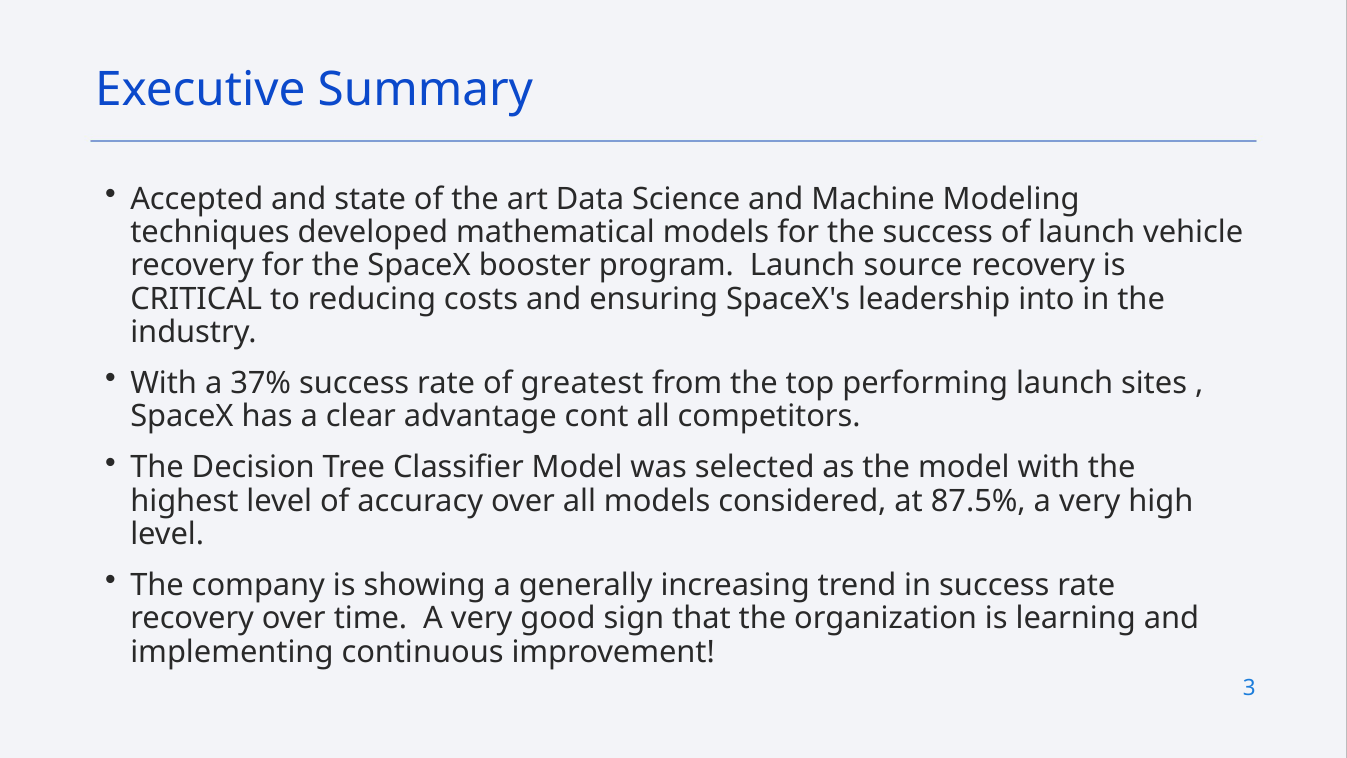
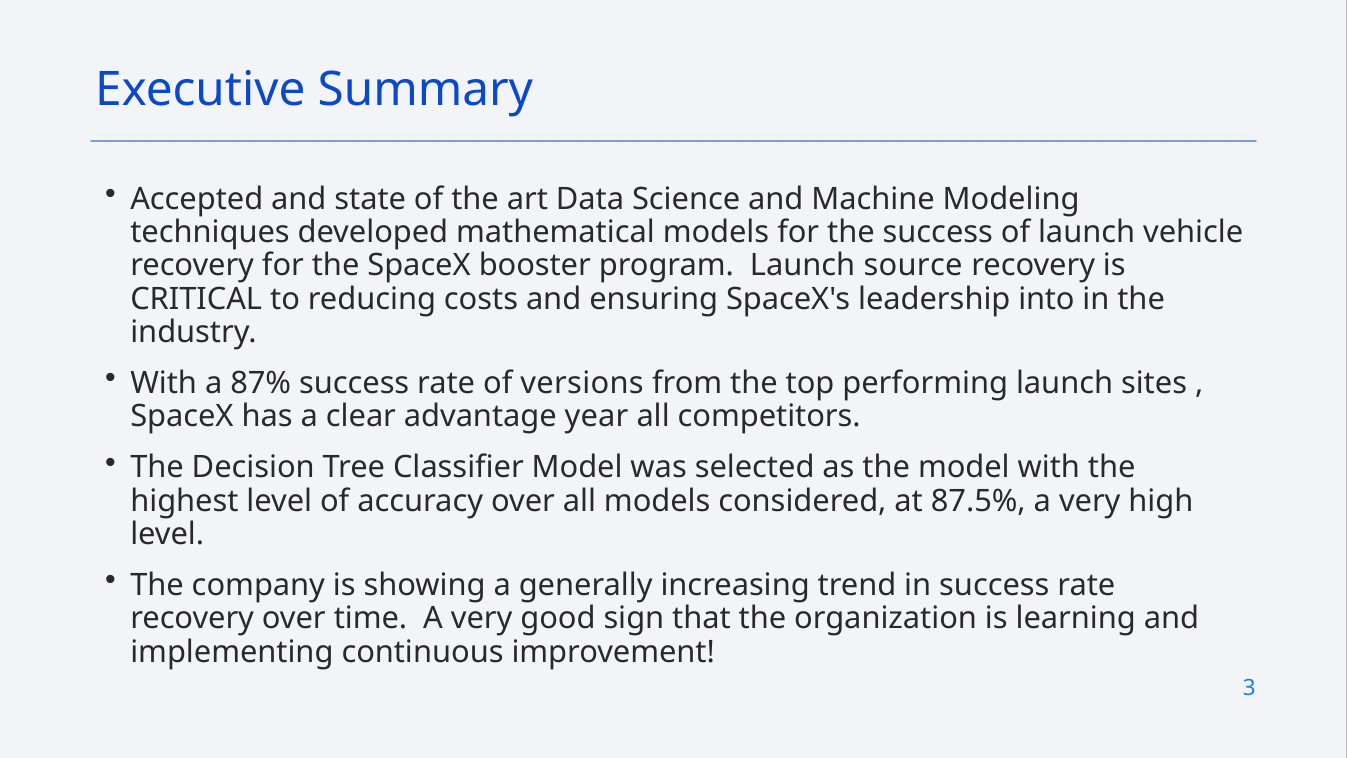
37%: 37% -> 87%
greatest: greatest -> versions
cont: cont -> year
